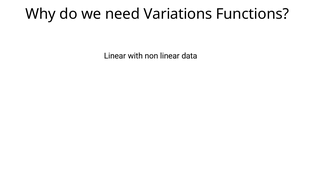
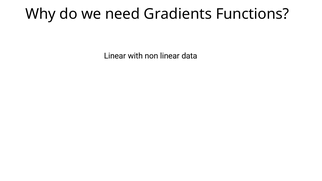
Variations: Variations -> Gradients
